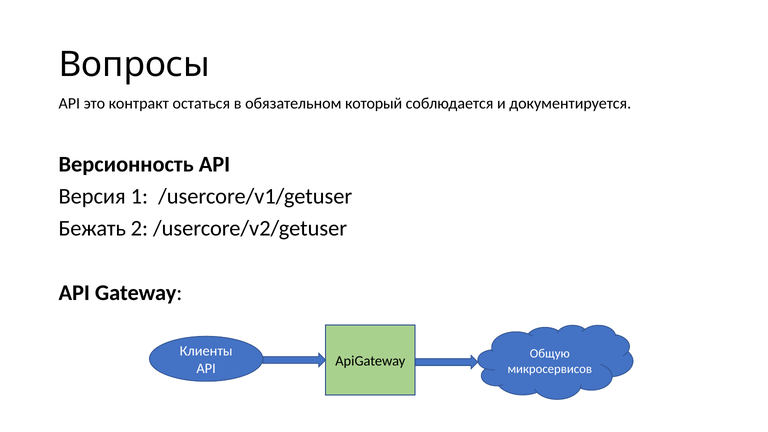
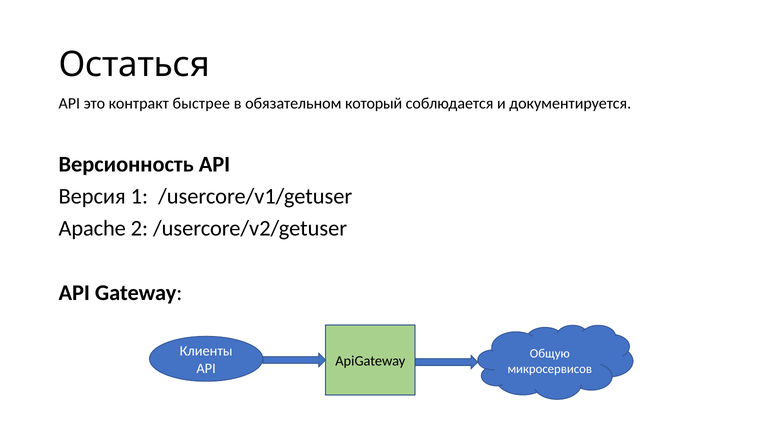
Вопросы: Вопросы -> Остаться
остаться: остаться -> быстрее
Бежать: Бежать -> Apache
